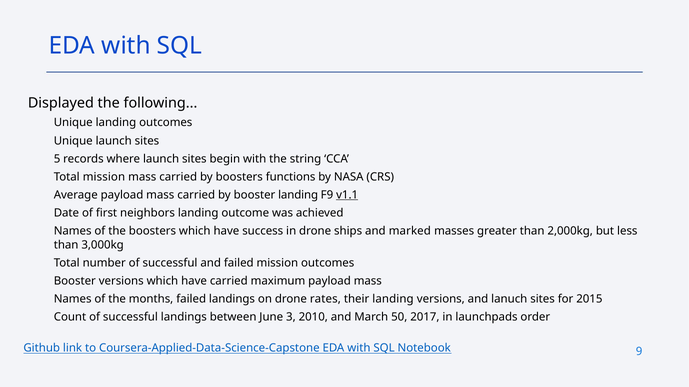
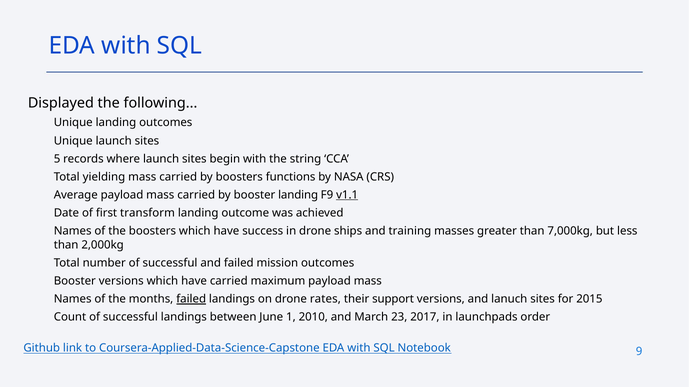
Total mission: mission -> yielding
neighbors: neighbors -> transform
marked: marked -> training
2,000kg: 2,000kg -> 7,000kg
3,000kg: 3,000kg -> 2,000kg
failed at (191, 299) underline: none -> present
their landing: landing -> support
3: 3 -> 1
50: 50 -> 23
